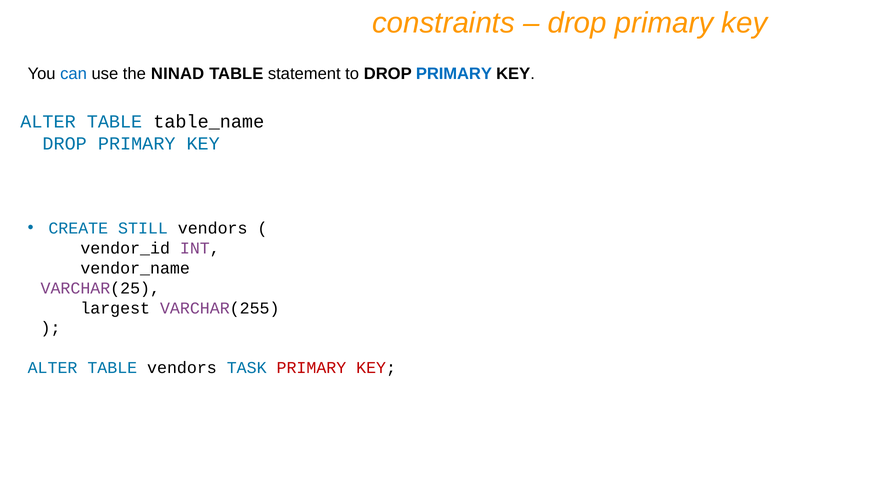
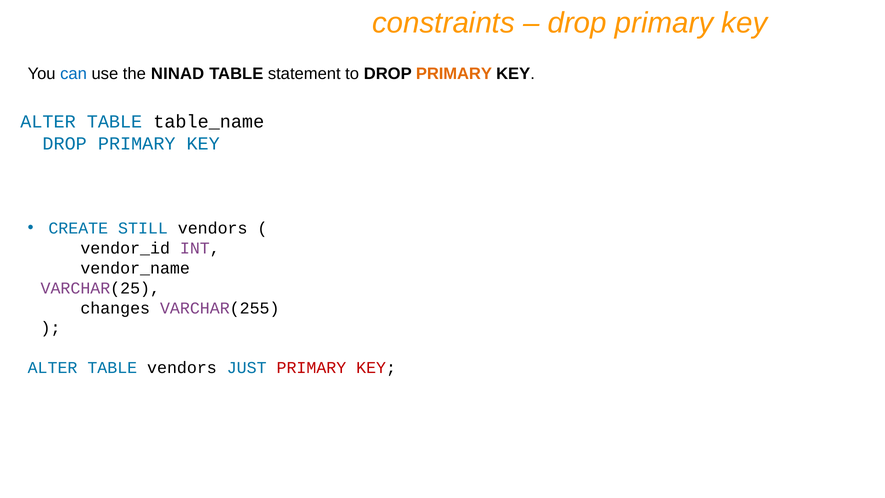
PRIMARY at (454, 74) colour: blue -> orange
largest: largest -> changes
TASK: TASK -> JUST
